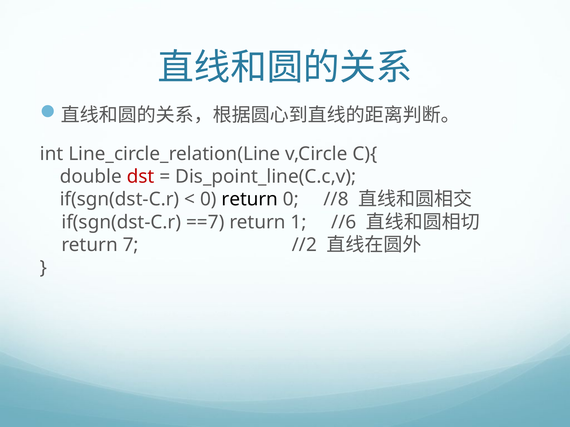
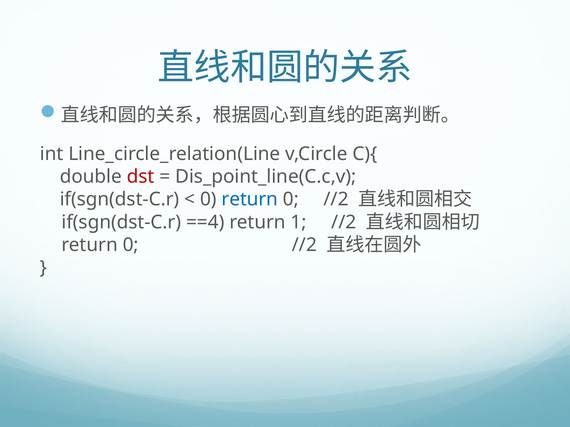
return at (250, 200) colour: black -> blue
//8 at (336, 200): //8 -> //2
==7: ==7 -> ==4
1 //6: //6 -> //2
7 at (131, 245): 7 -> 0
